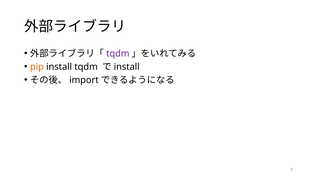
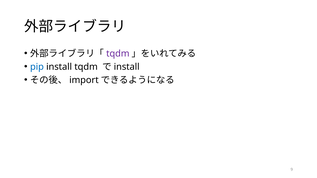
pip colour: orange -> blue
